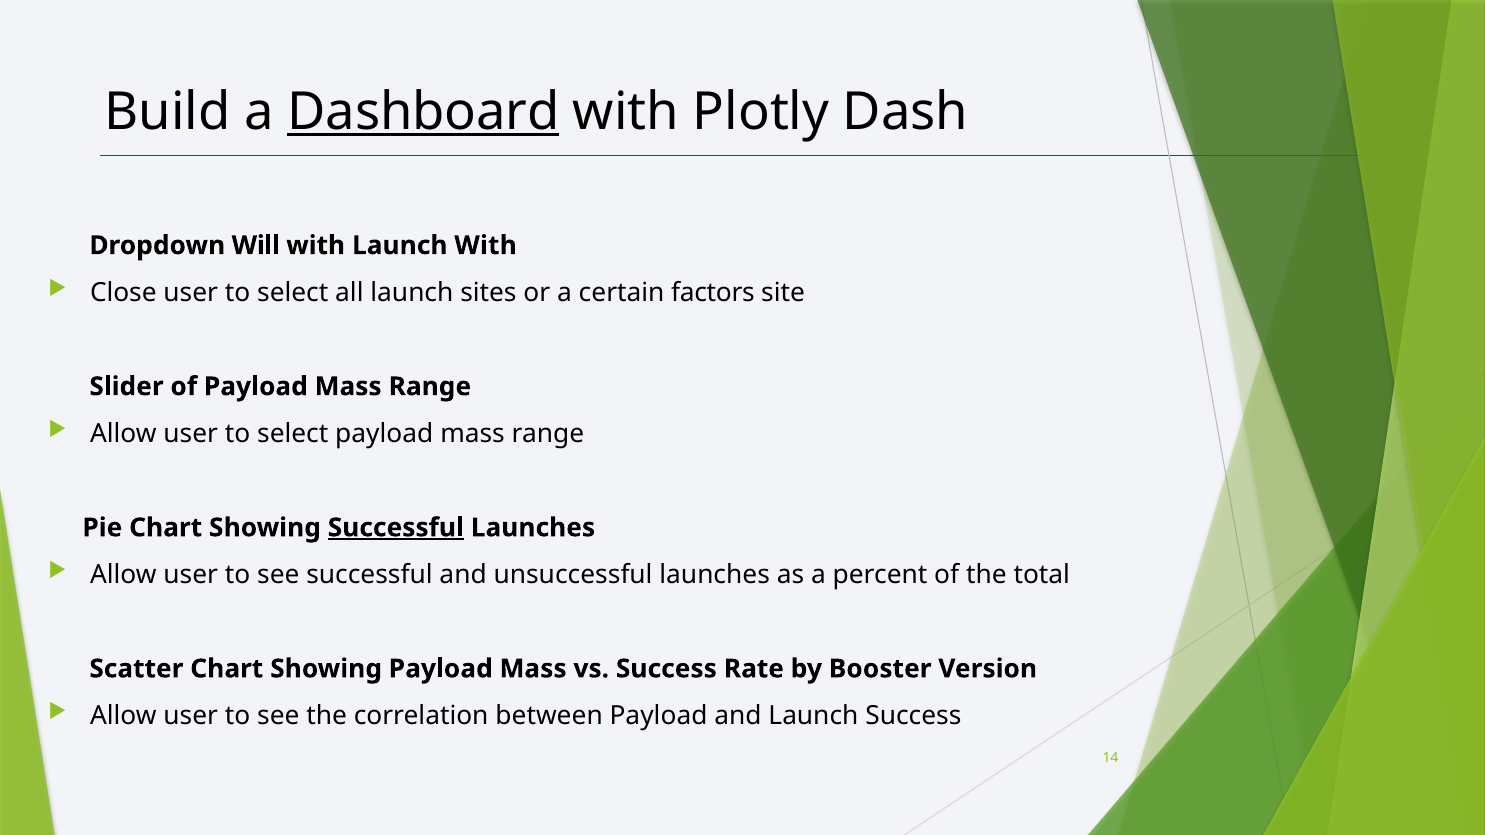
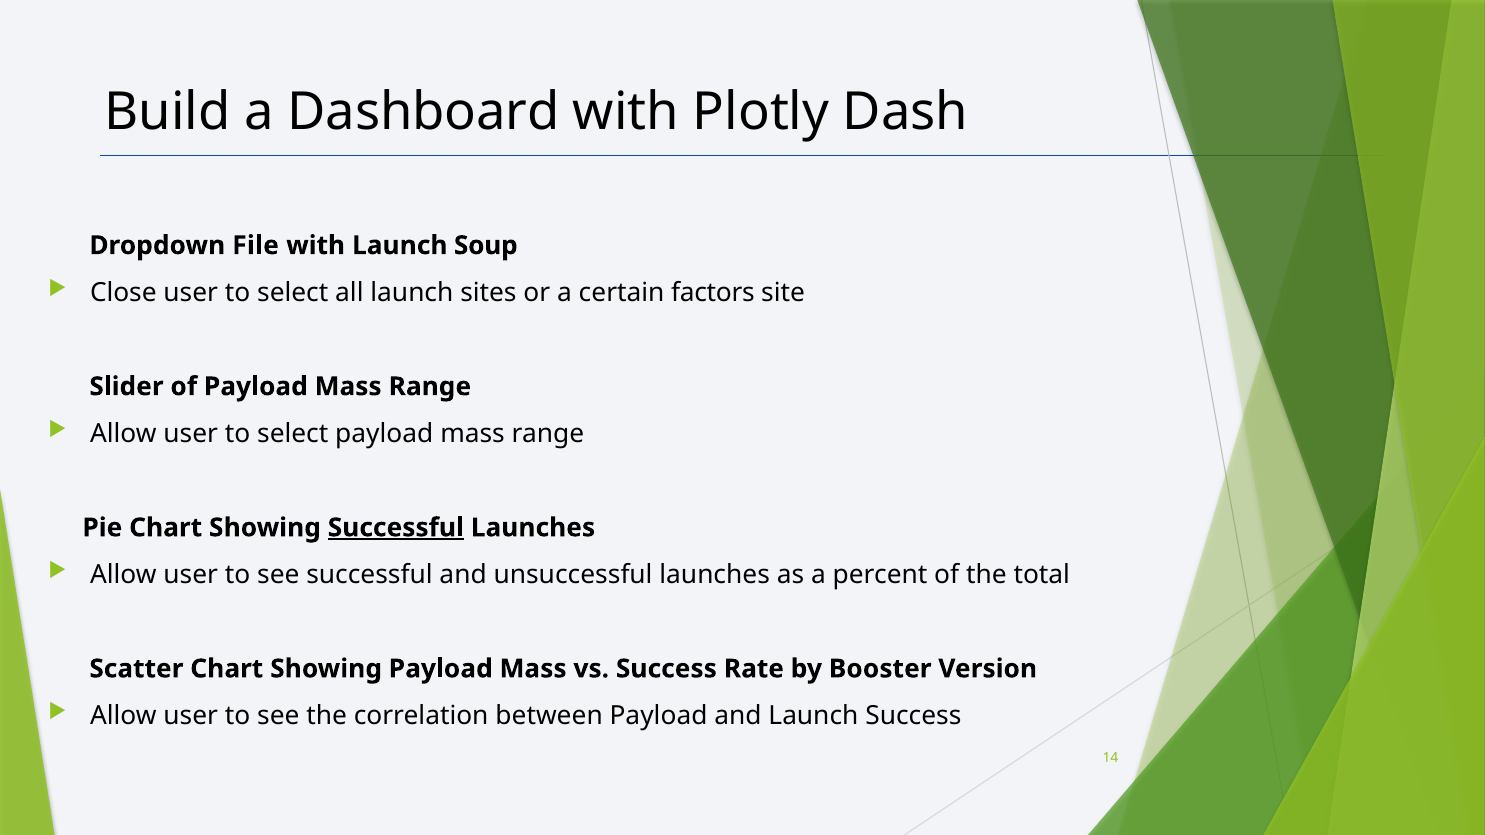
Dashboard underline: present -> none
Will: Will -> File
Launch With: With -> Soup
